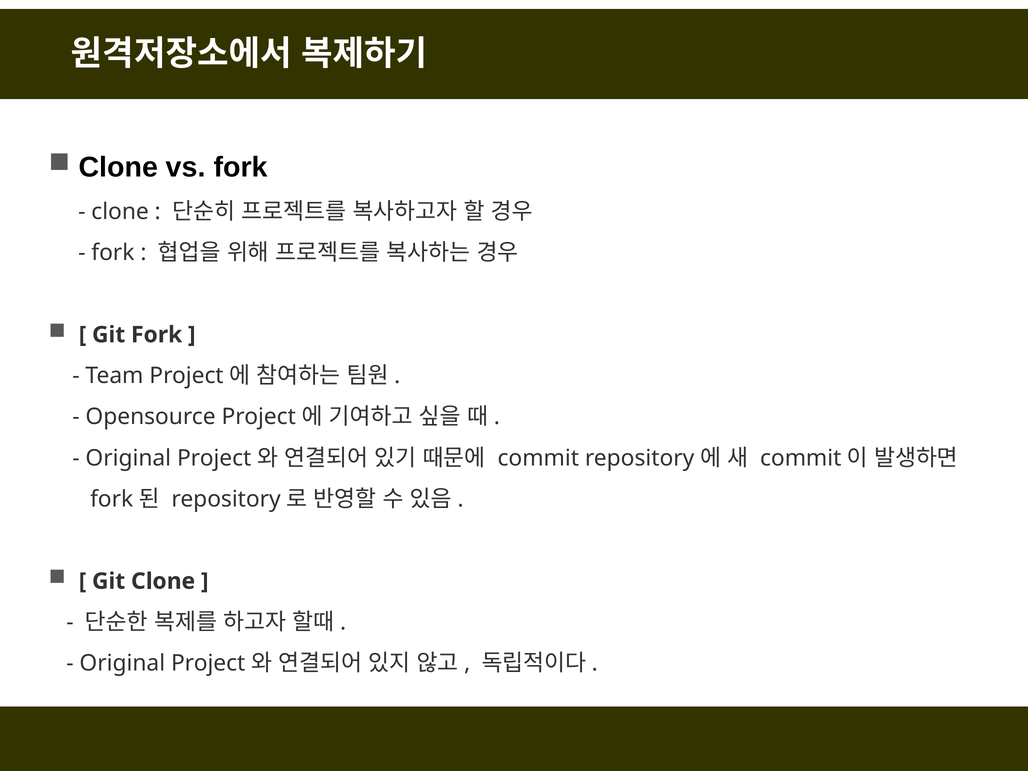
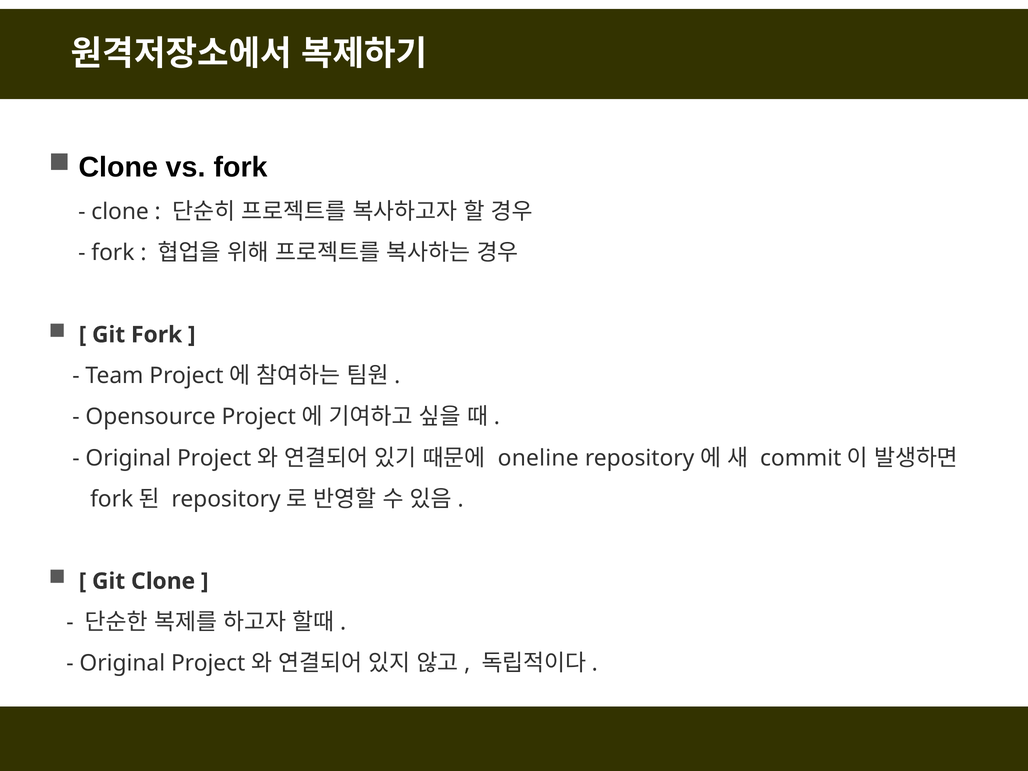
commit: commit -> oneline
